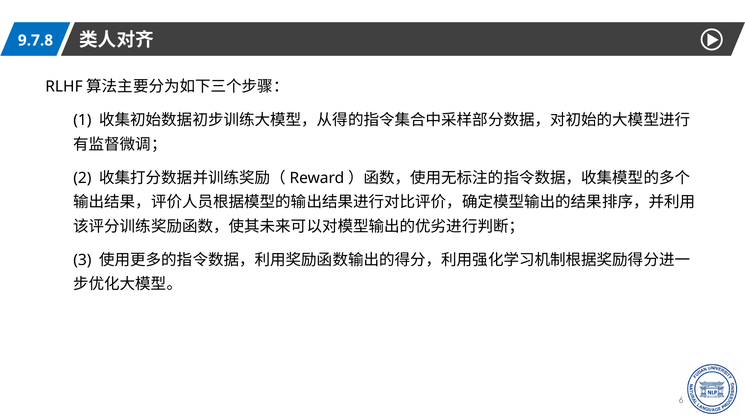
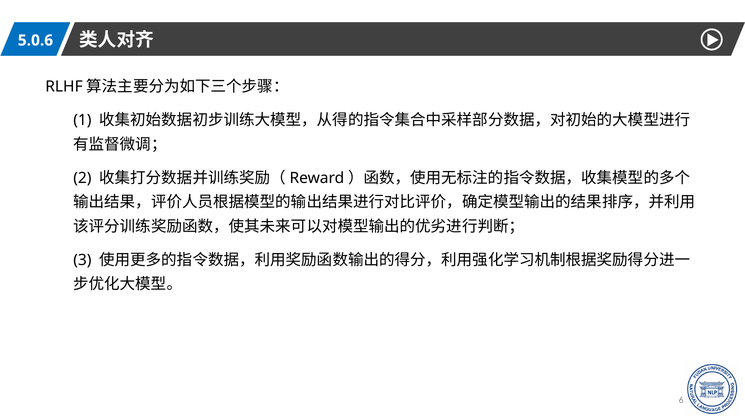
9.7.8: 9.7.8 -> 5.0.6
